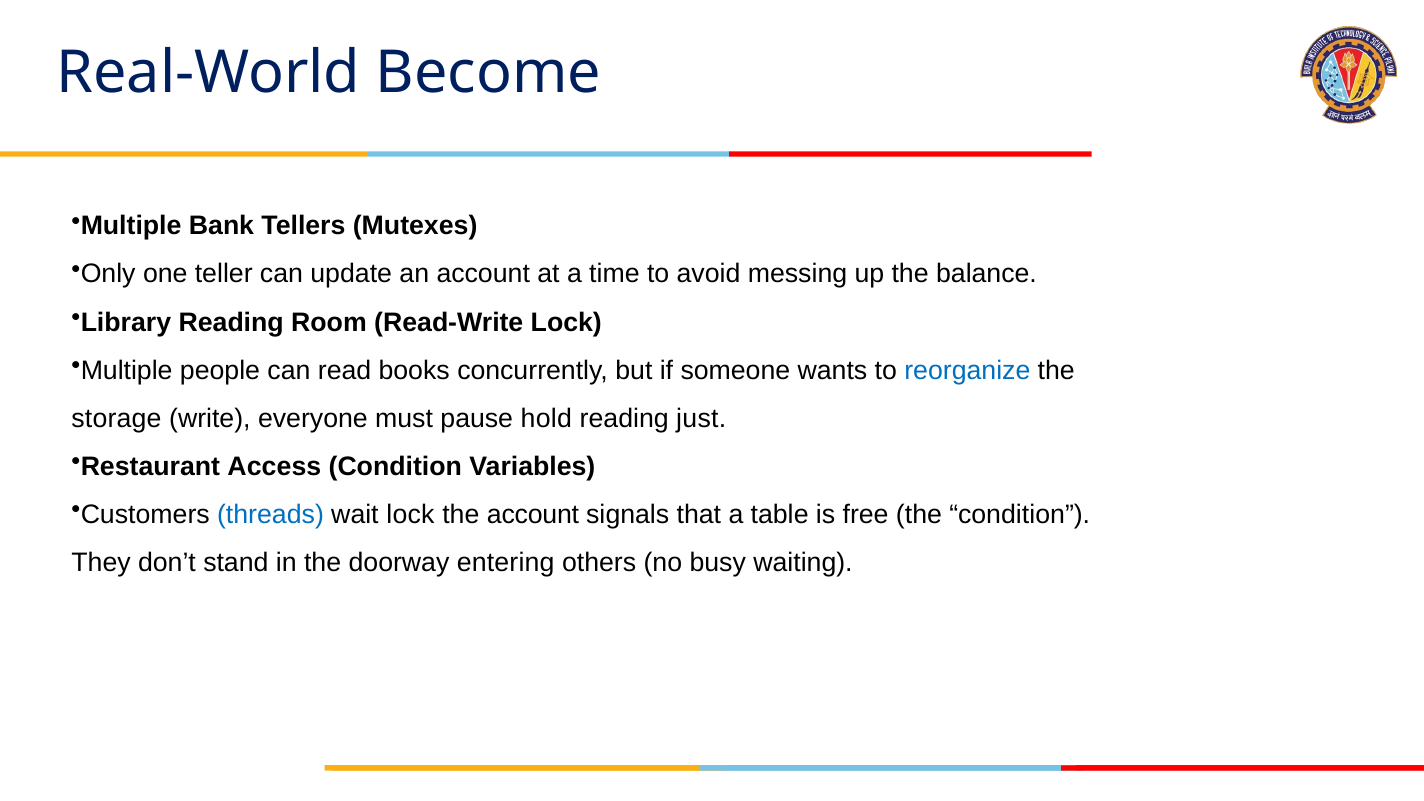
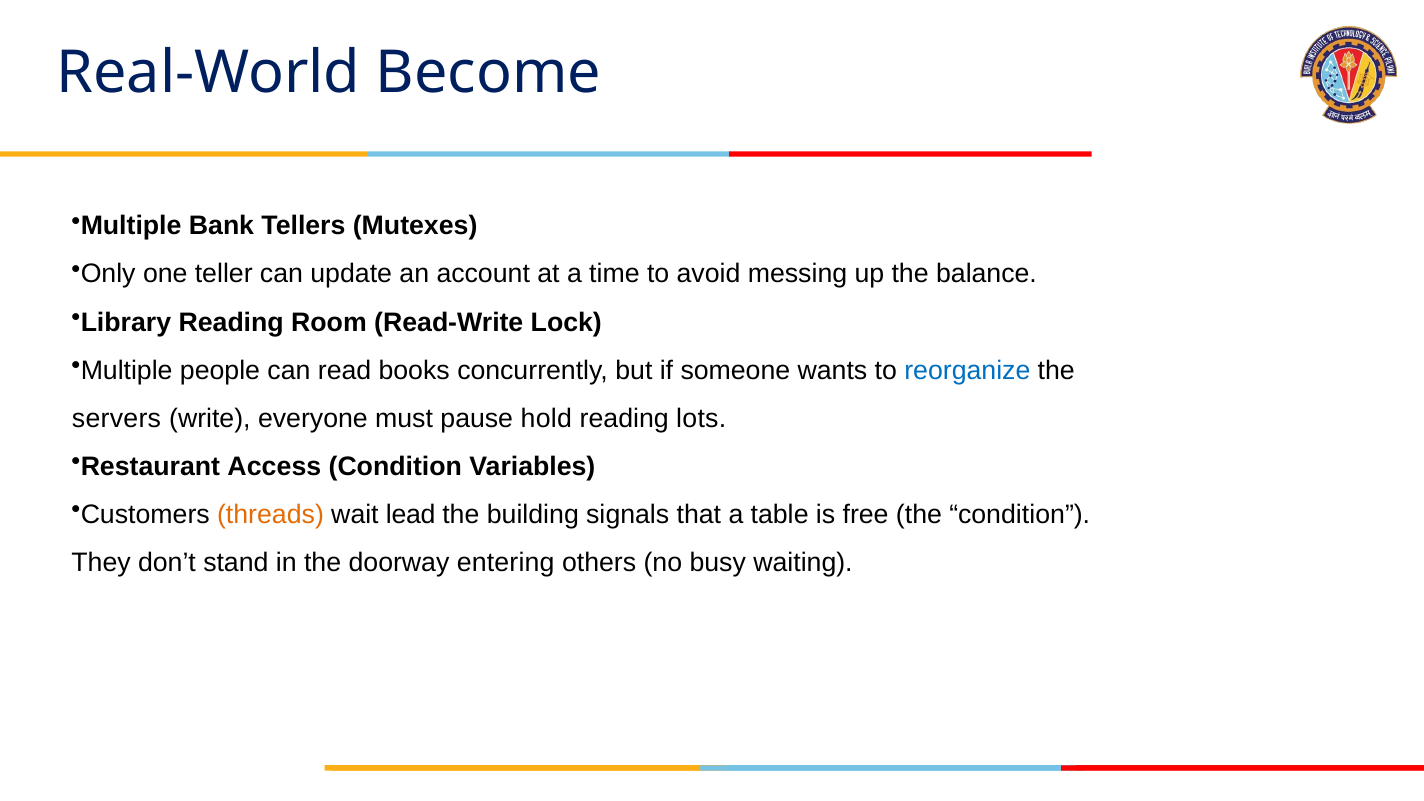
storage: storage -> servers
just: just -> lots
threads colour: blue -> orange
wait lock: lock -> lead
the account: account -> building
